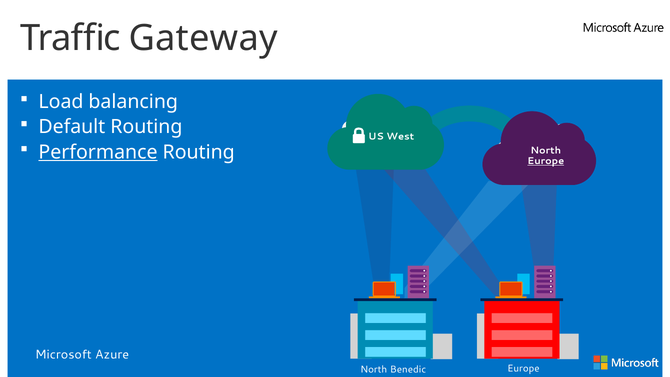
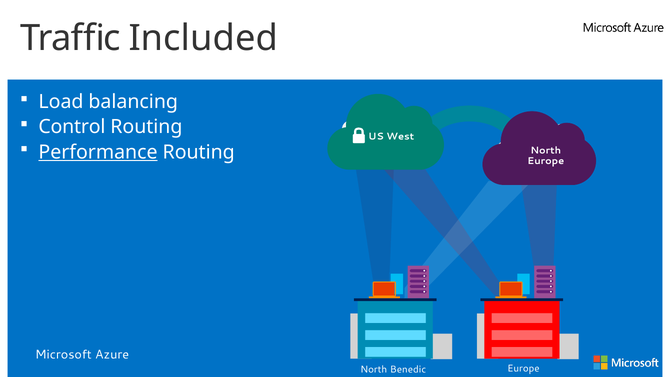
Gateway: Gateway -> Included
Default: Default -> Control
Europe at (546, 161) underline: present -> none
